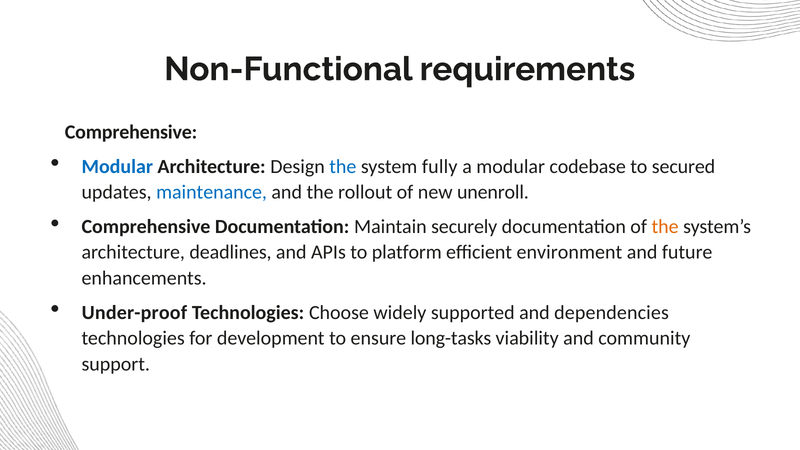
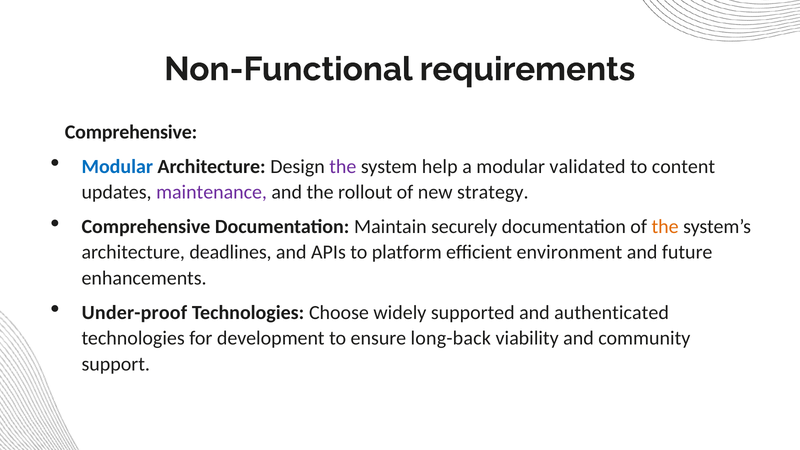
the at (343, 167) colour: blue -> purple
fully: fully -> help
codebase: codebase -> validated
secured: secured -> content
maintenance colour: blue -> purple
unenroll: unenroll -> strategy
dependencies: dependencies -> authenticated
long-tasks: long-tasks -> long-back
